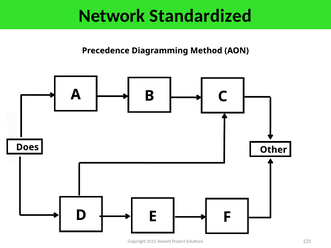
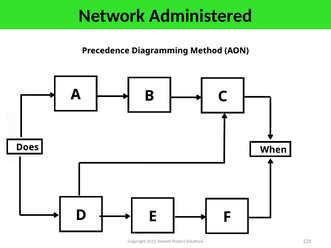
Standardized: Standardized -> Administered
Other: Other -> When
